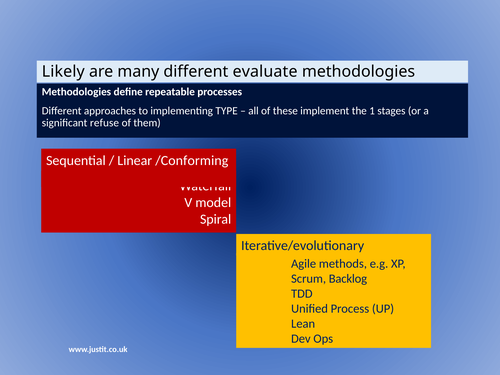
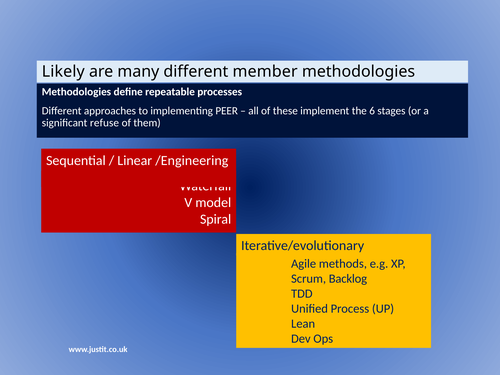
evaluate: evaluate -> member
TYPE: TYPE -> PEER
1: 1 -> 6
/Conforming: /Conforming -> /Engineering
